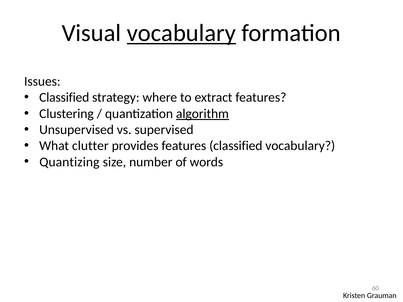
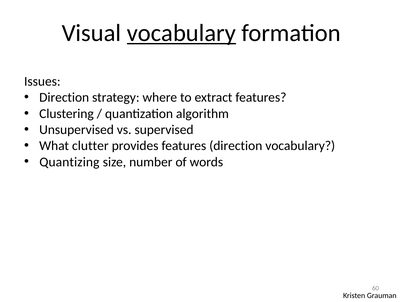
Classified at (64, 98): Classified -> Direction
algorithm underline: present -> none
features classified: classified -> direction
